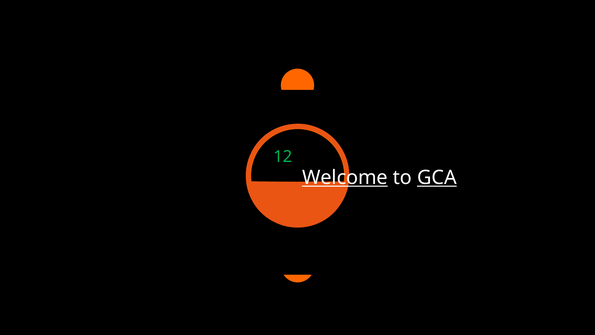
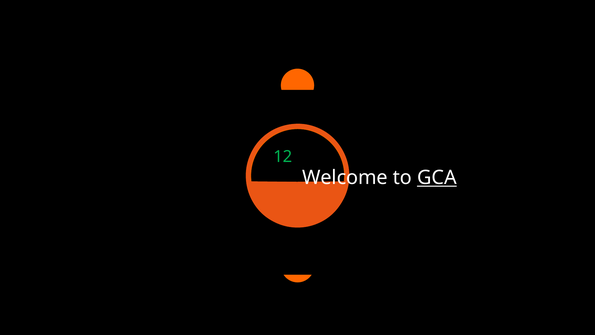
Welcome at (345, 178) underline: present -> none
